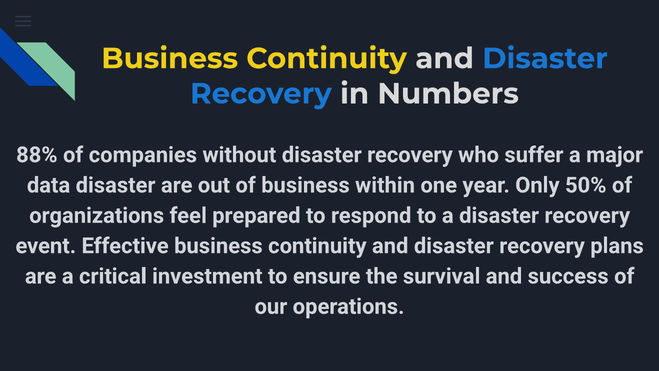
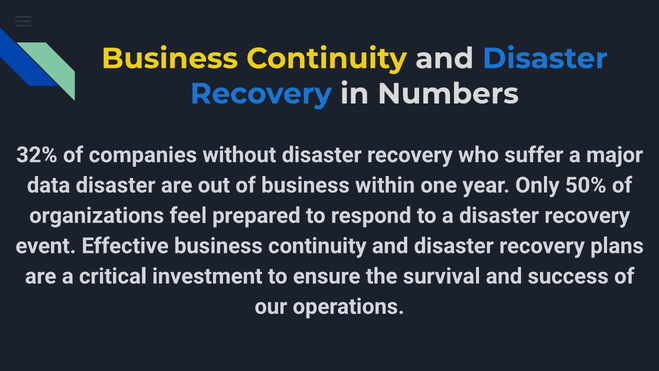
88%: 88% -> 32%
